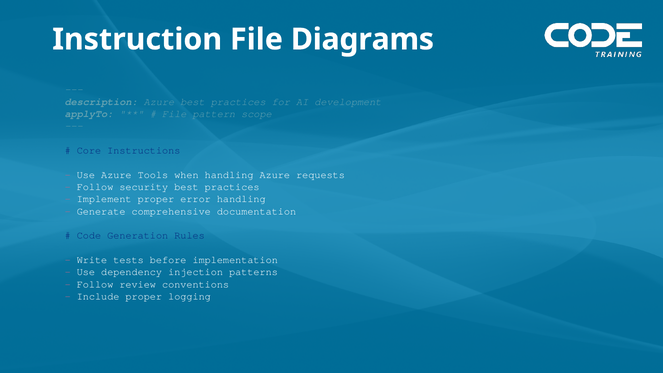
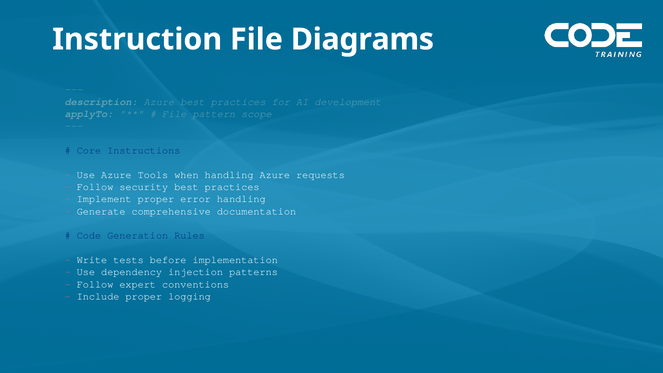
review: review -> expert
